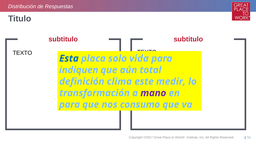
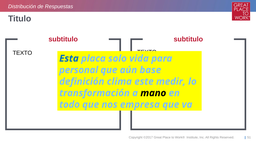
indiquen: indiquen -> personal
total: total -> base
mano colour: purple -> black
para at (70, 105): para -> todo
consumo: consumo -> empresa
